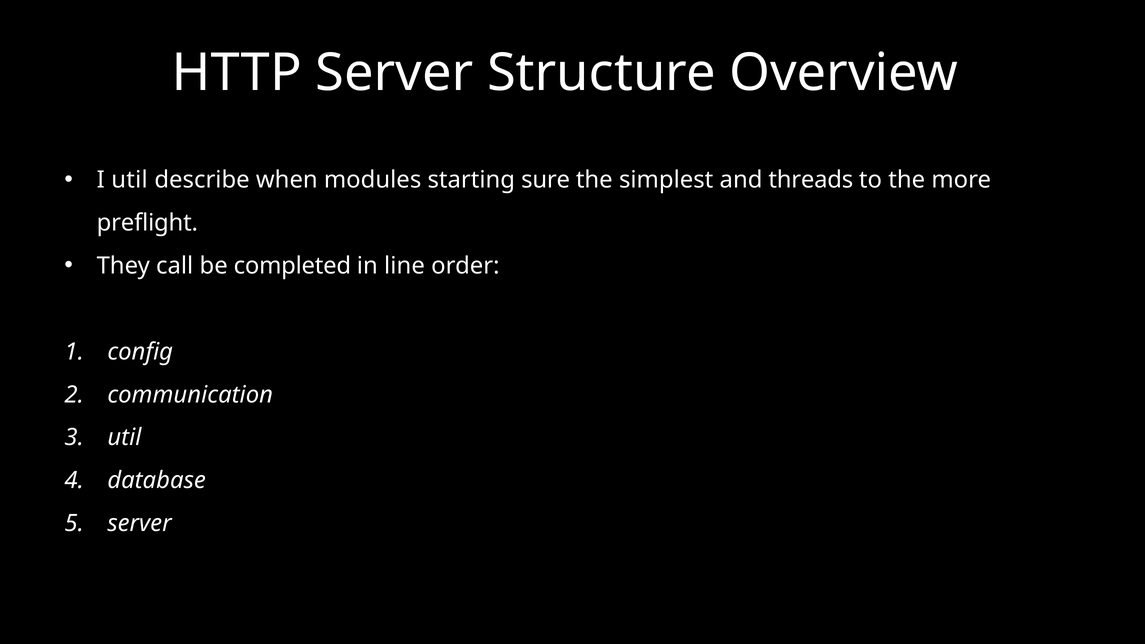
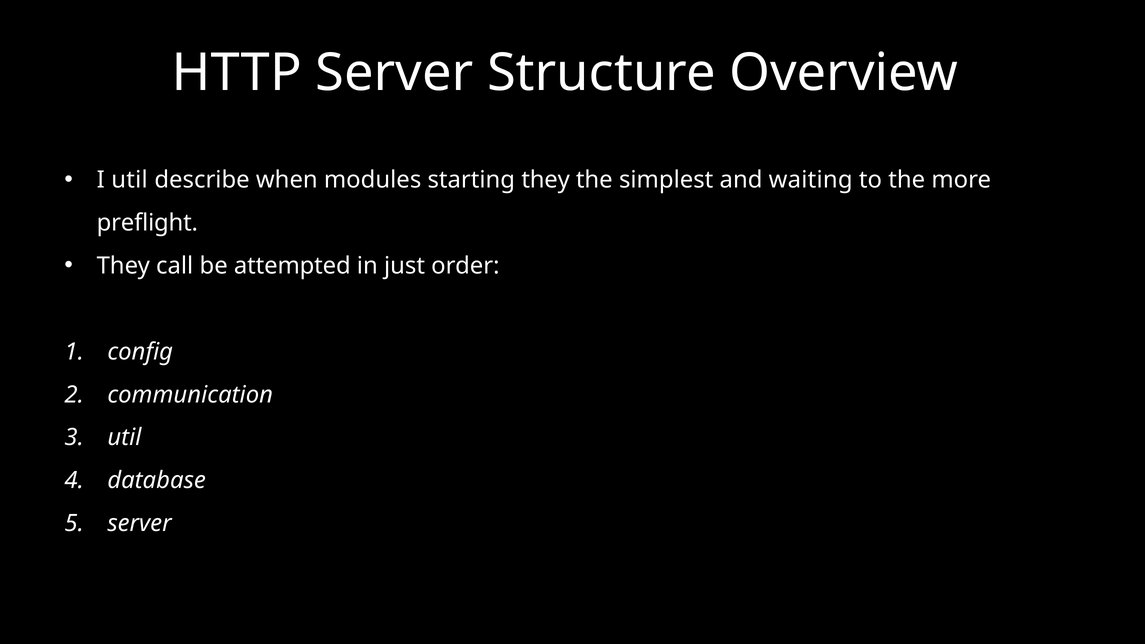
starting sure: sure -> they
threads: threads -> waiting
completed: completed -> attempted
line: line -> just
